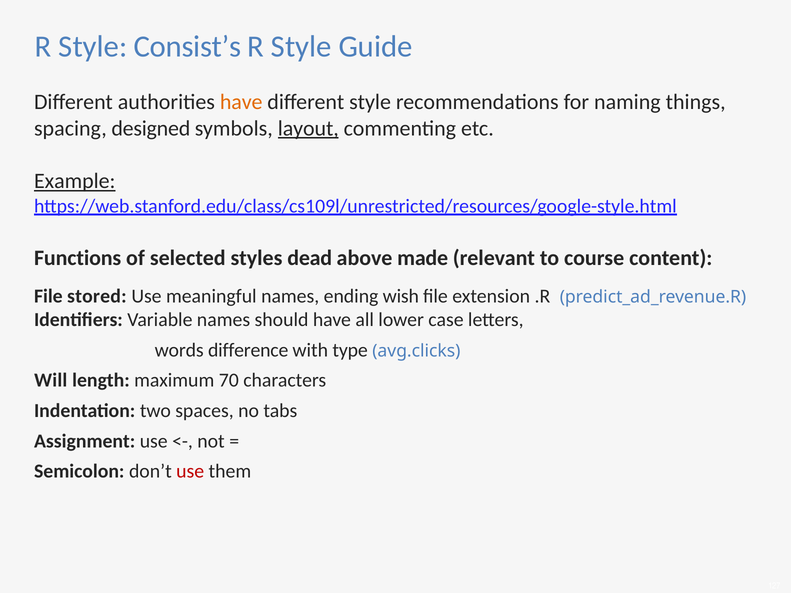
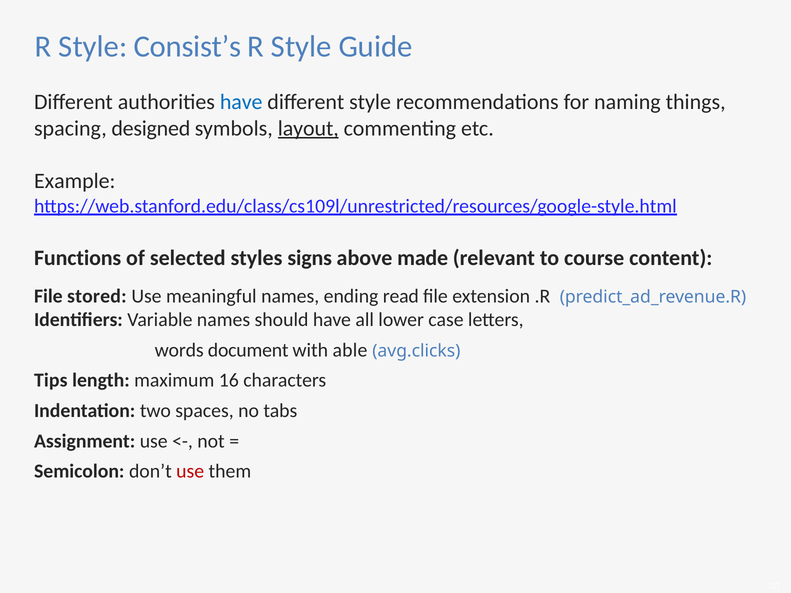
have at (241, 102) colour: orange -> blue
Example underline: present -> none
dead: dead -> signs
wish: wish -> read
difference: difference -> document
type: type -> able
Will: Will -> Tips
70: 70 -> 16
